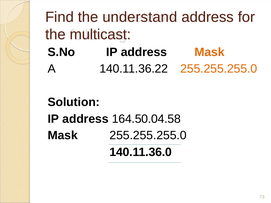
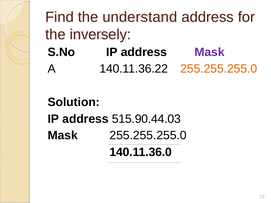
multicast: multicast -> inversely
Mask at (210, 52) colour: orange -> purple
164.50.04.58: 164.50.04.58 -> 515.90.44.03
